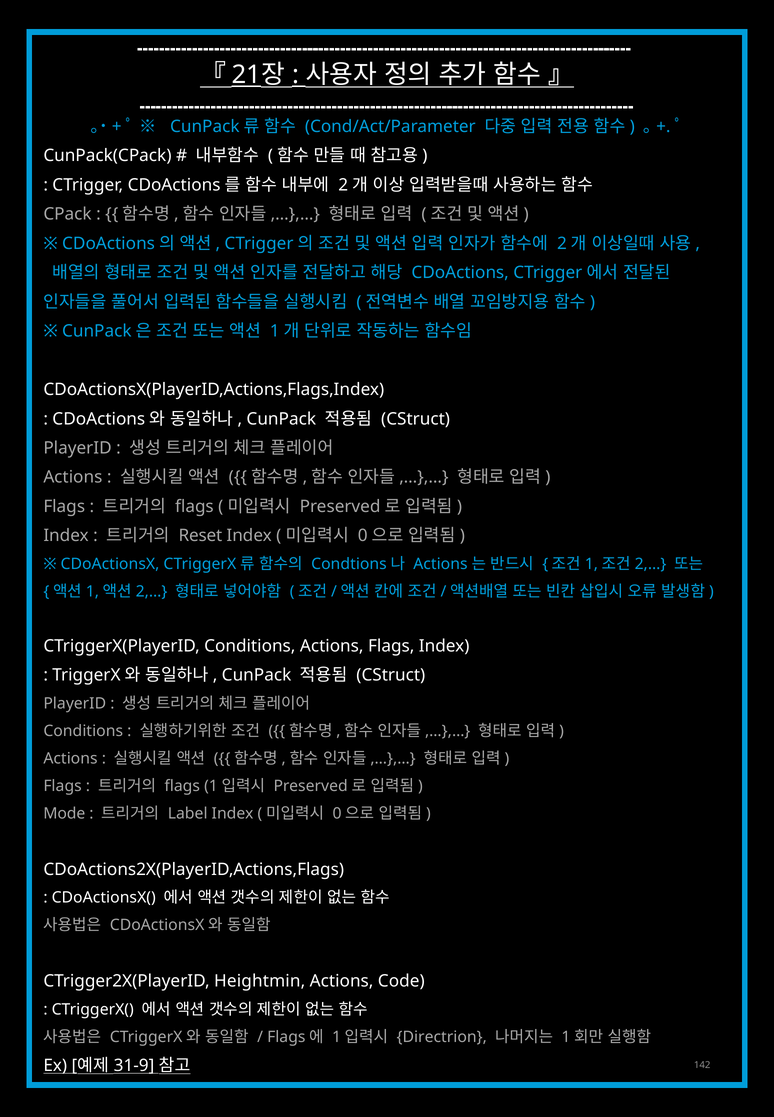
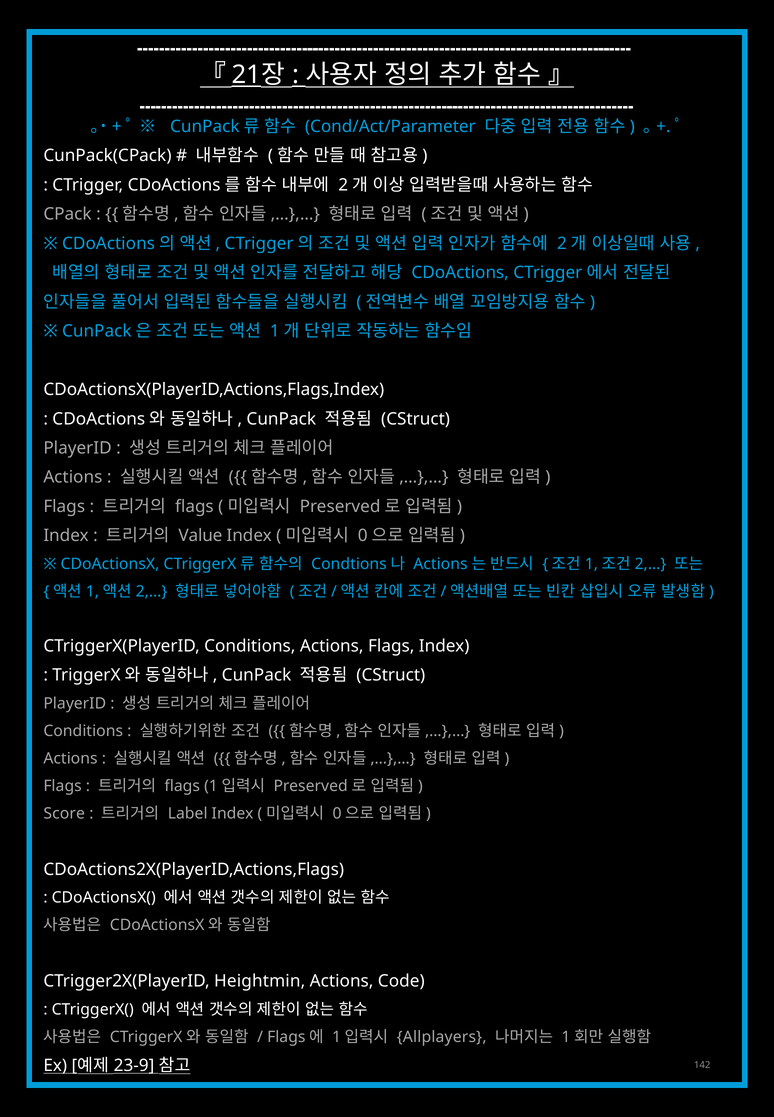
Reset: Reset -> Value
Mode: Mode -> Score
Directrion: Directrion -> Allplayers
31-9: 31-9 -> 23-9
